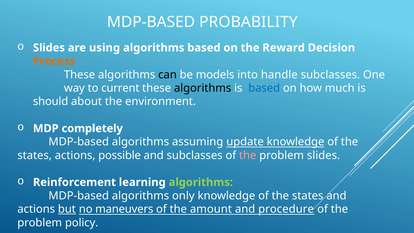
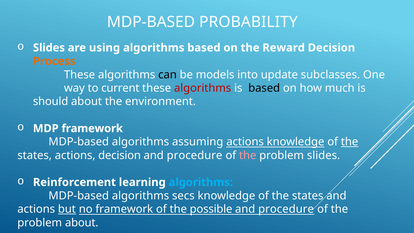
handle: handle -> update
algorithms at (203, 88) colour: black -> red
based at (264, 88) colour: blue -> black
MDP completely: completely -> framework
assuming update: update -> actions
the at (350, 142) underline: none -> present
actions possible: possible -> decision
subclasses at (195, 155): subclasses -> procedure
algorithms at (201, 182) colour: light green -> light blue
only: only -> secs
no maneuvers: maneuvers -> framework
amount: amount -> possible
problem policy: policy -> about
